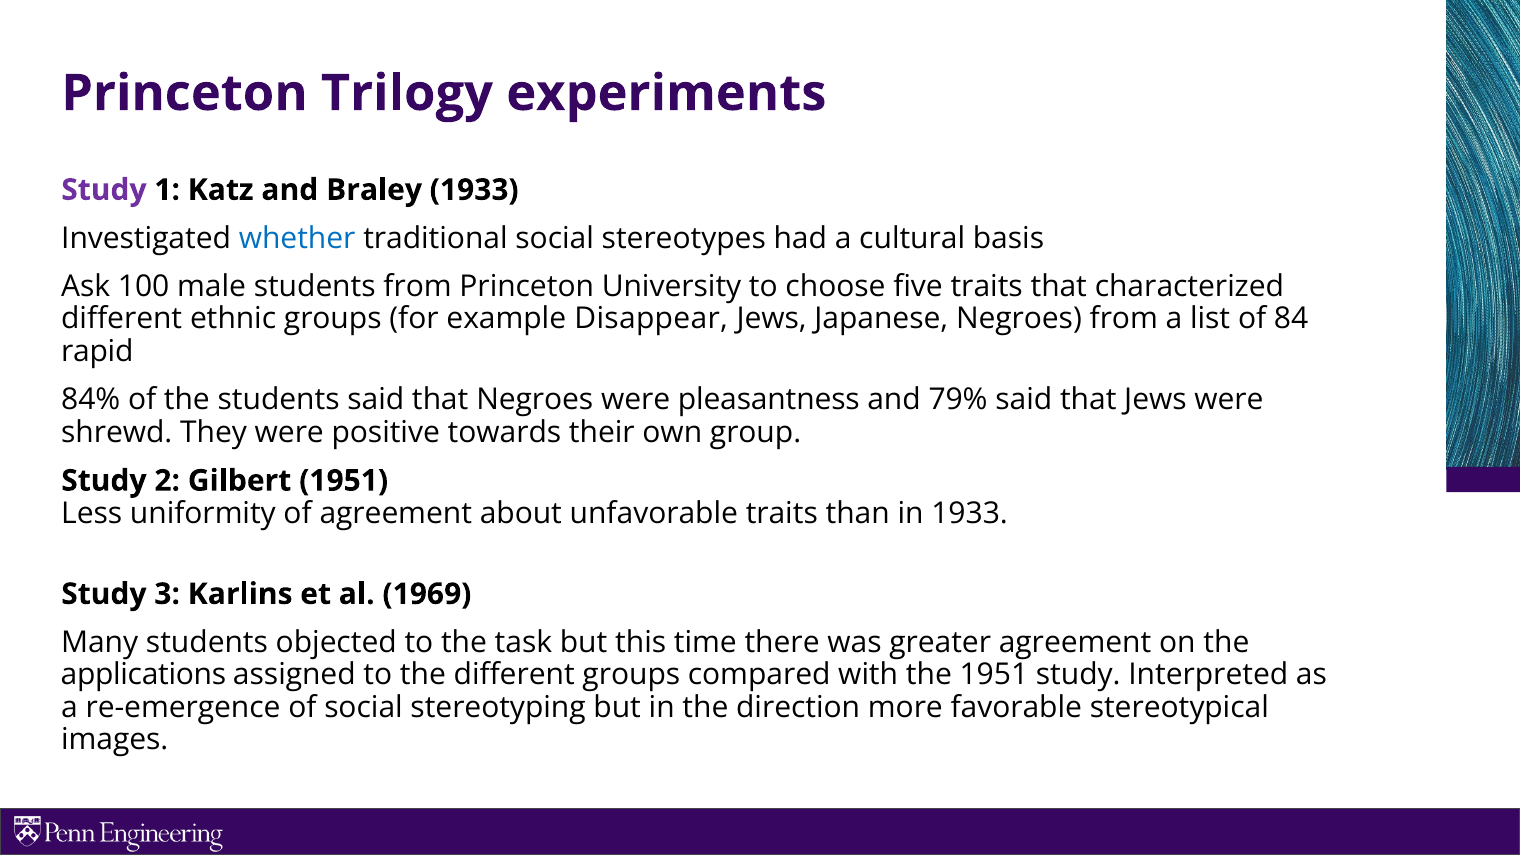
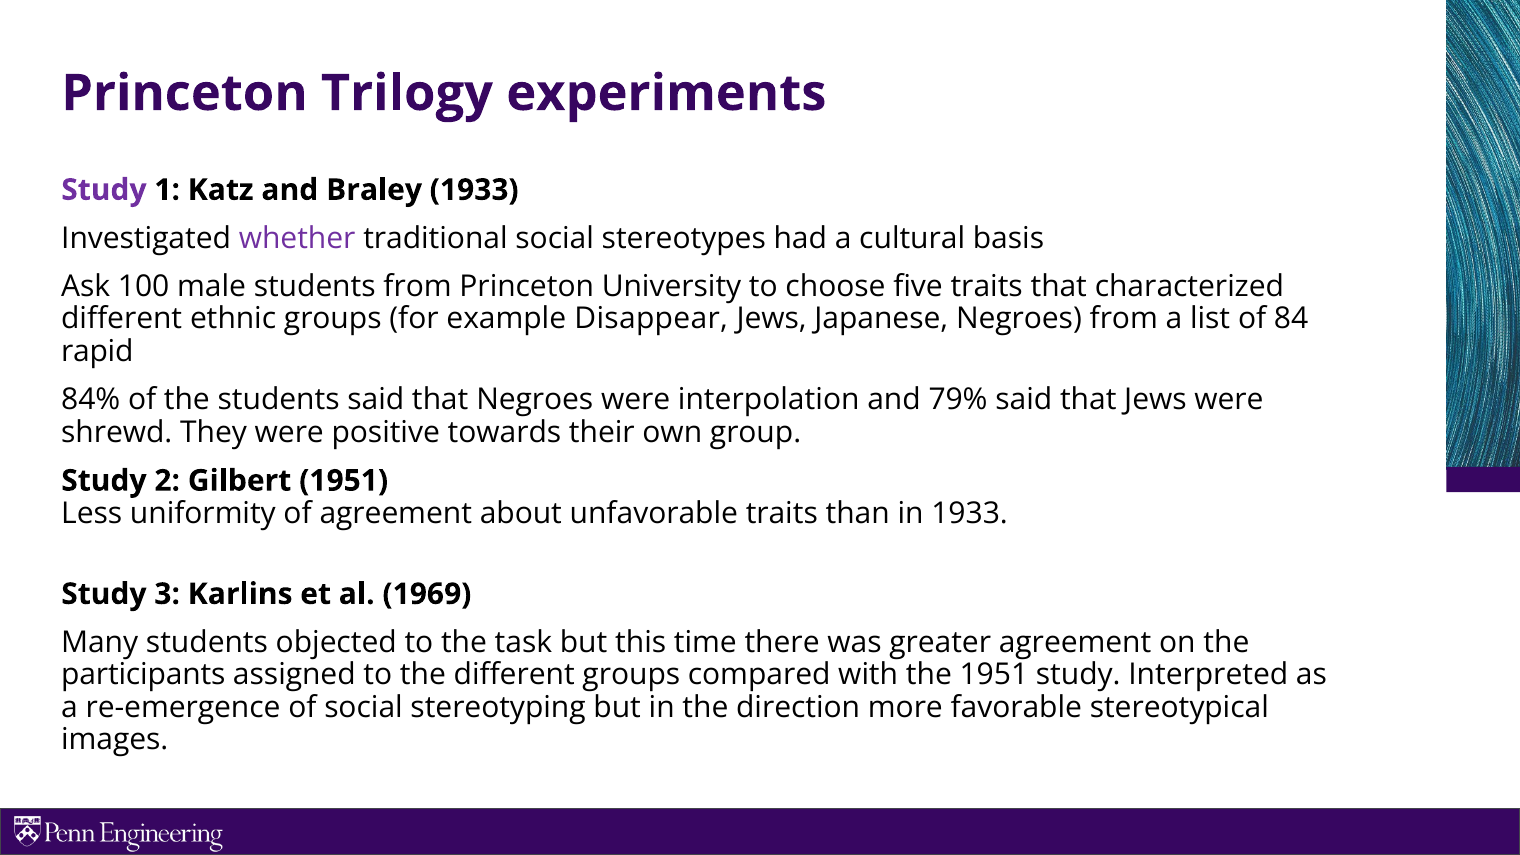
whether colour: blue -> purple
pleasantness: pleasantness -> interpolation
applications: applications -> participants
